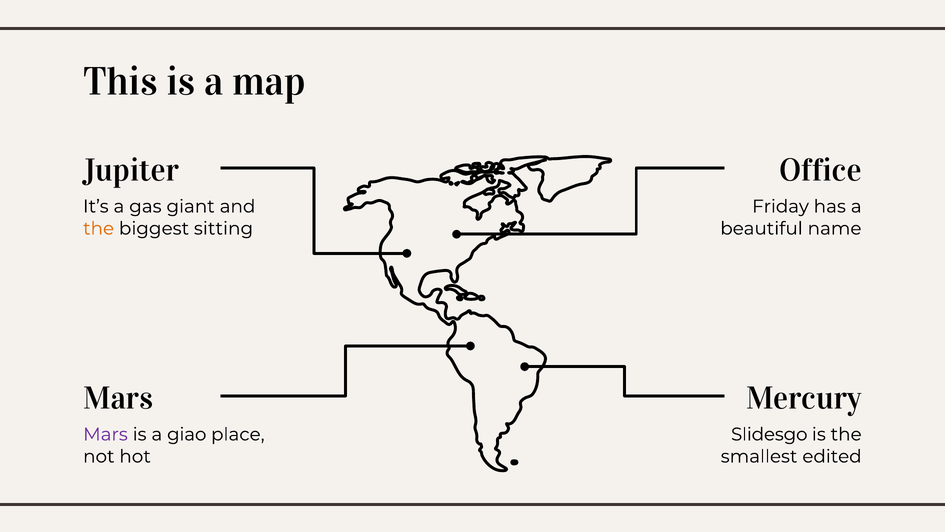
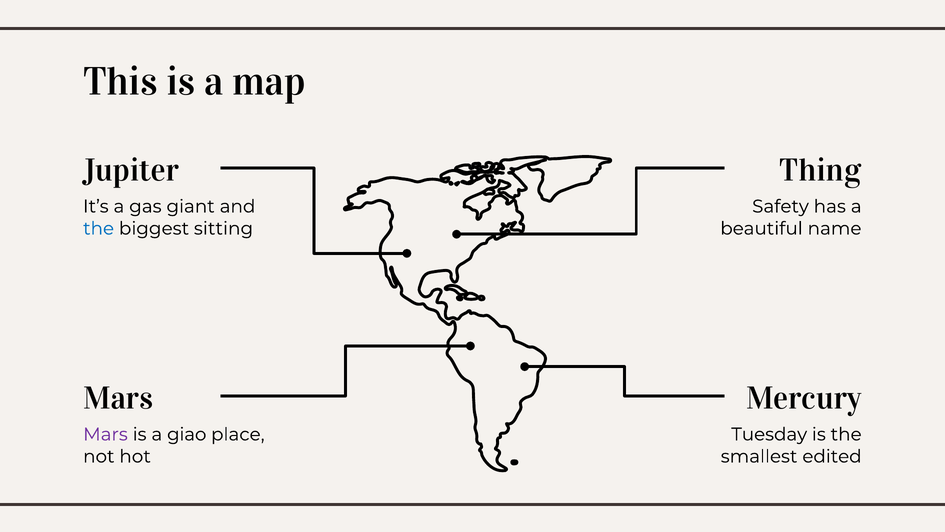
Office: Office -> Thing
Friday: Friday -> Safety
the at (99, 228) colour: orange -> blue
Slidesgo: Slidesgo -> Tuesday
